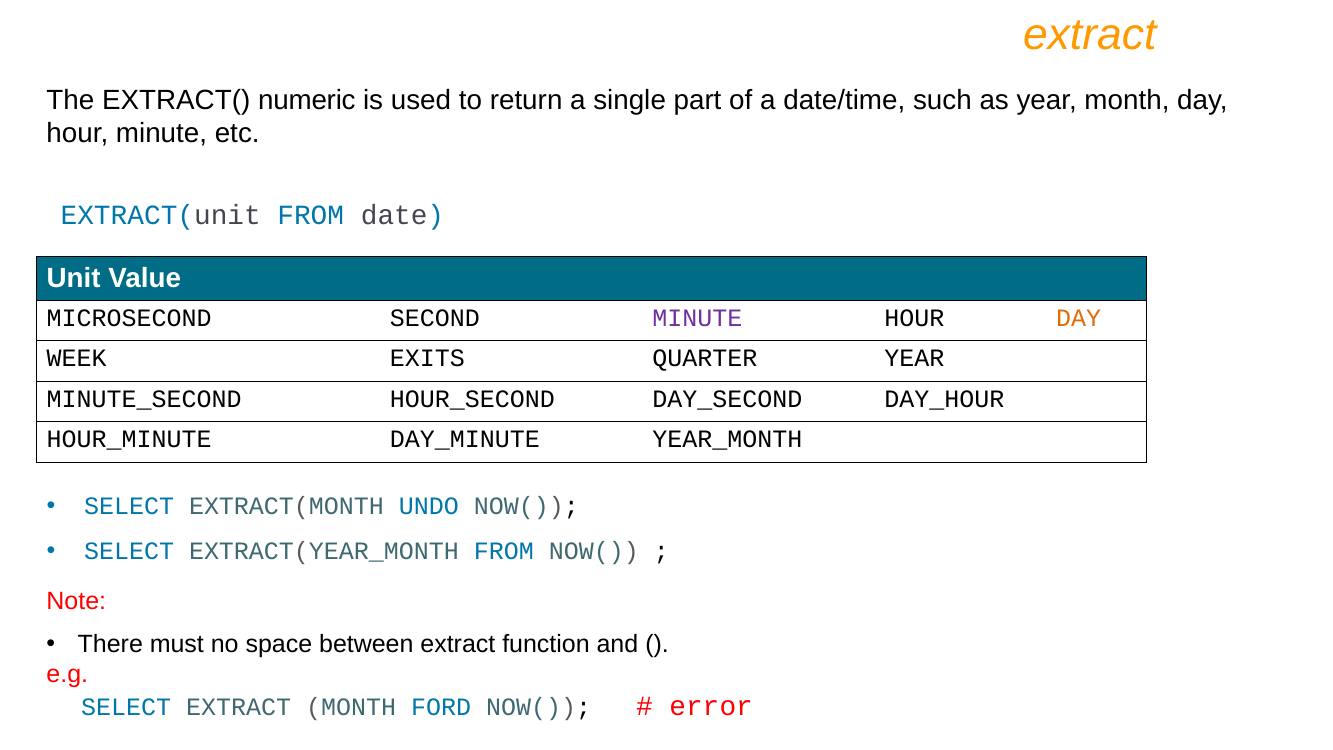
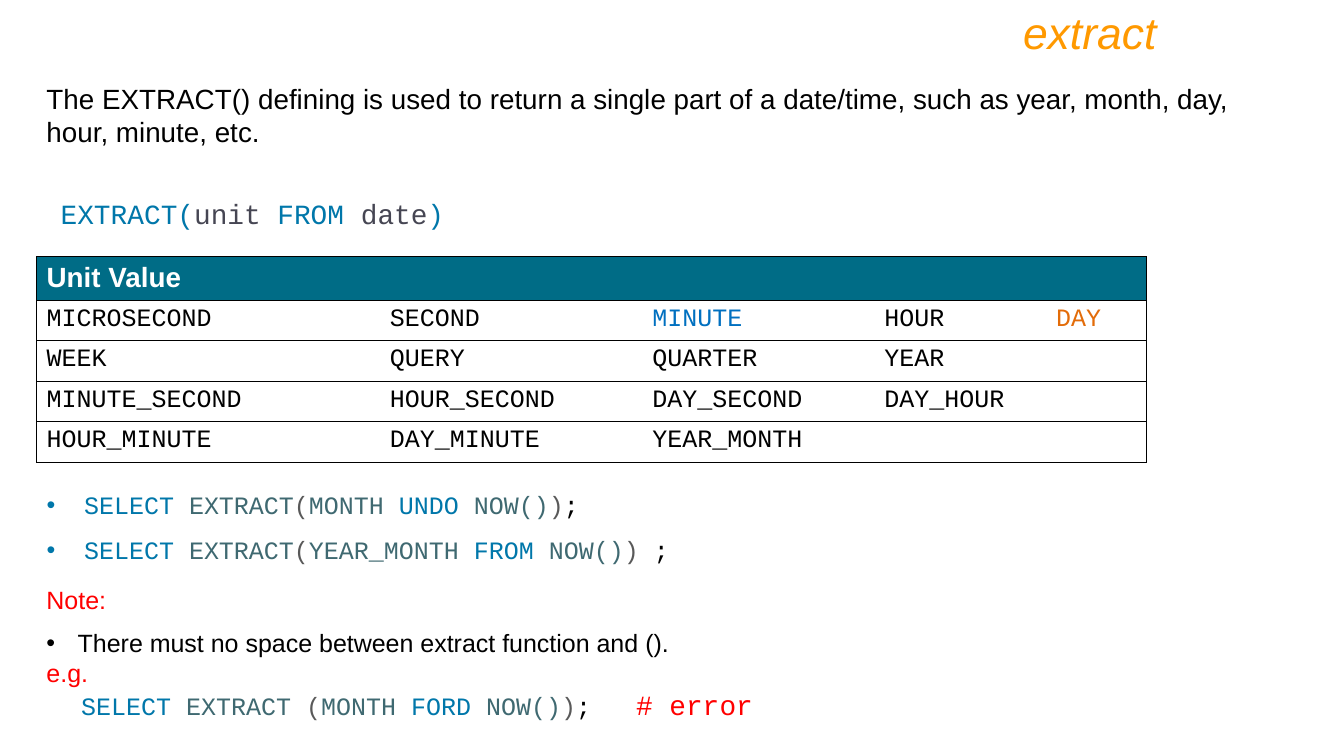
numeric: numeric -> defining
MINUTE at (697, 318) colour: purple -> blue
EXITS: EXITS -> QUERY
